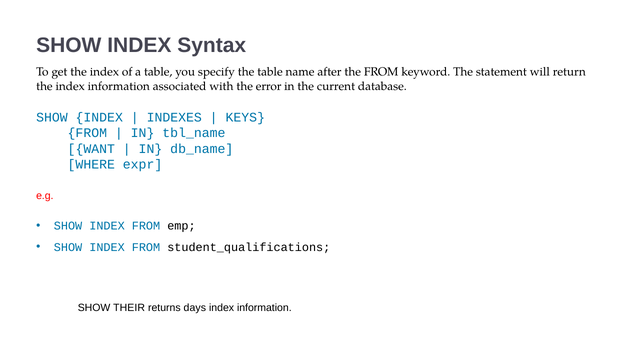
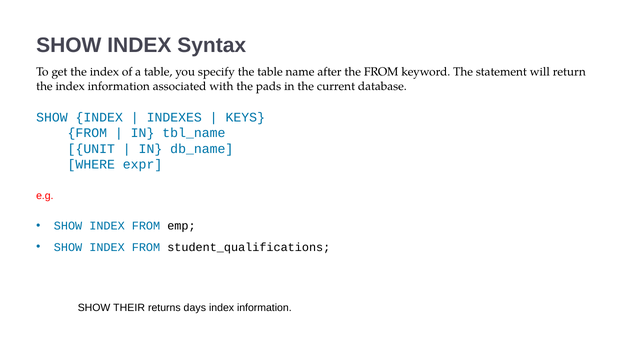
error: error -> pads
WANT: WANT -> UNIT
